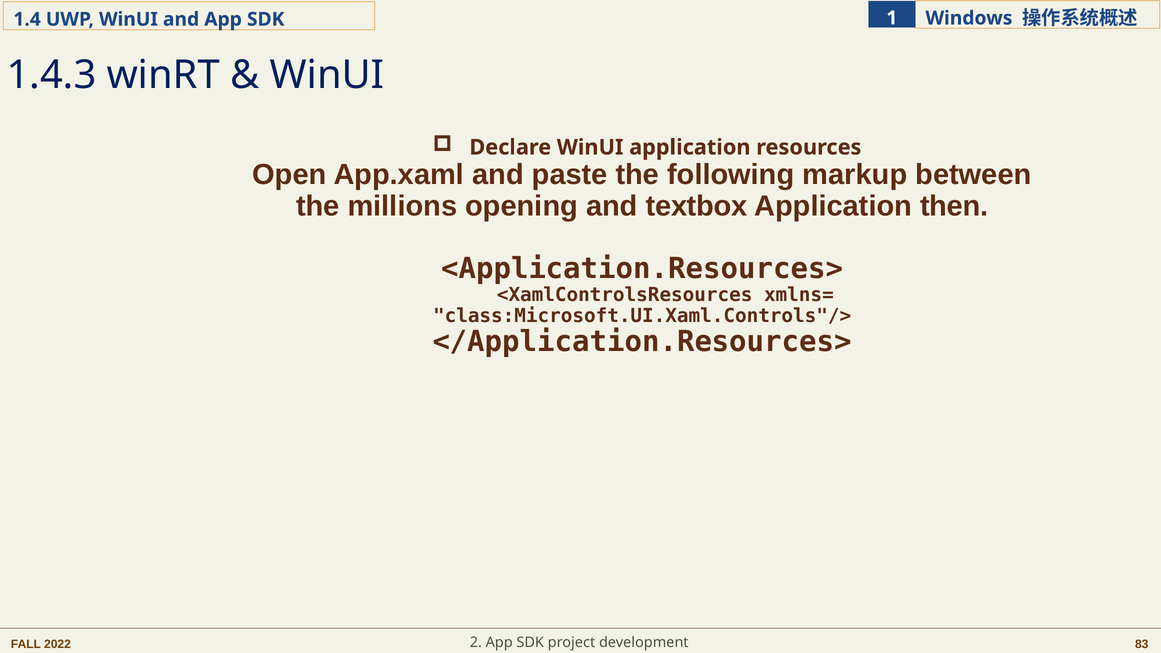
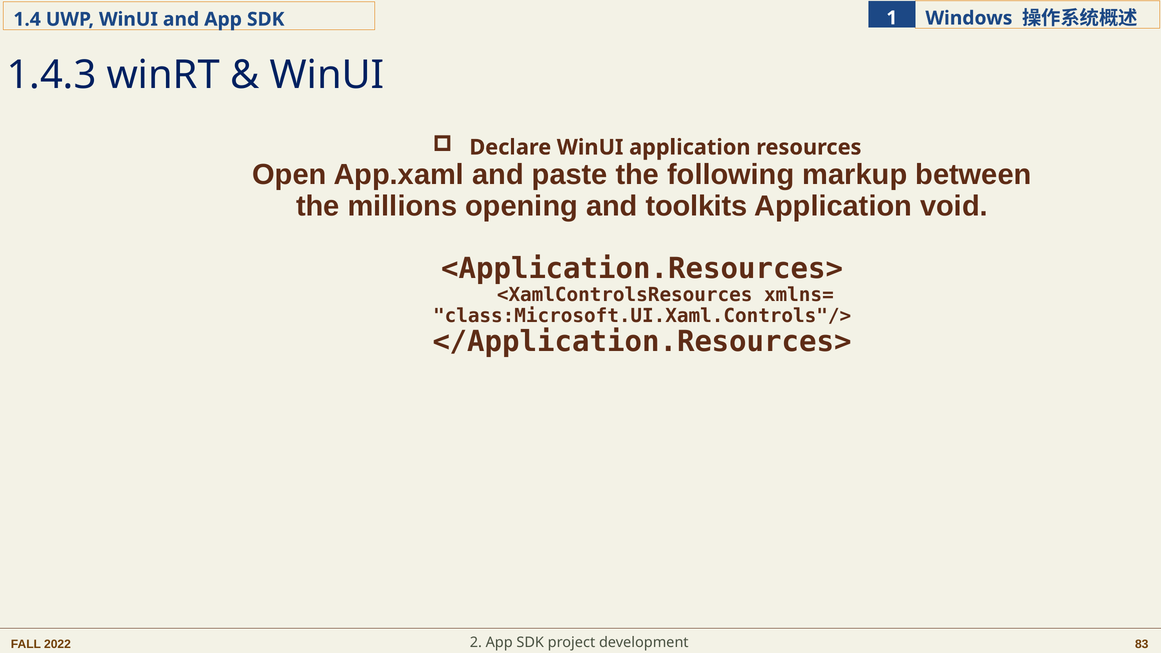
textbox: textbox -> toolkits
then: then -> void
